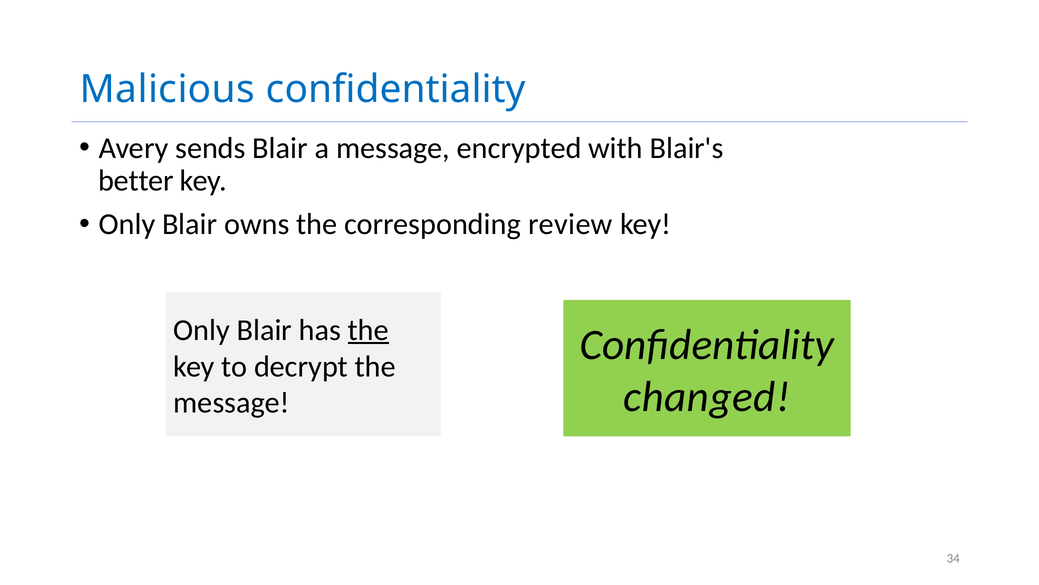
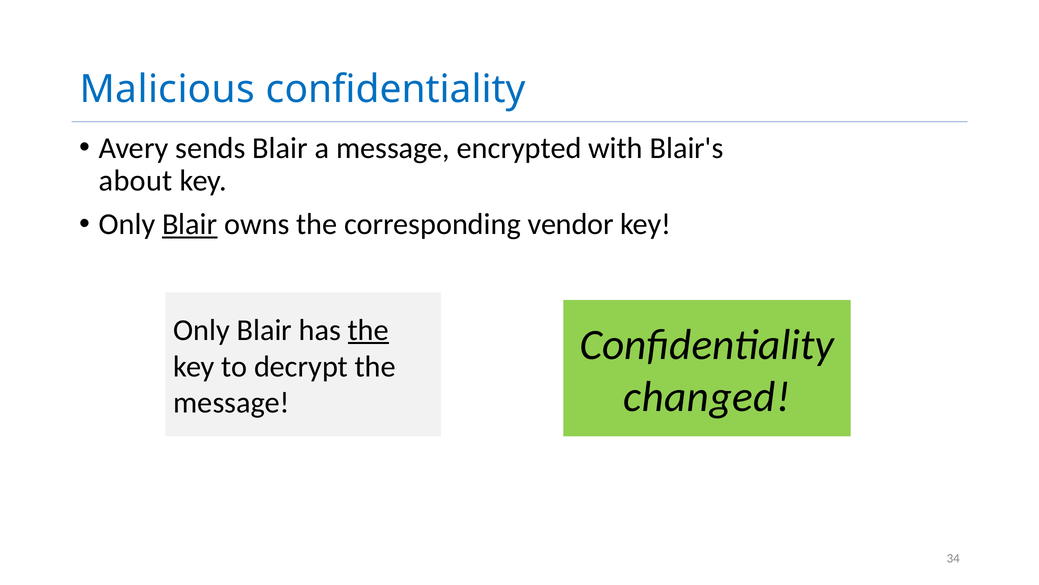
better: better -> about
Blair at (190, 224) underline: none -> present
review: review -> vendor
